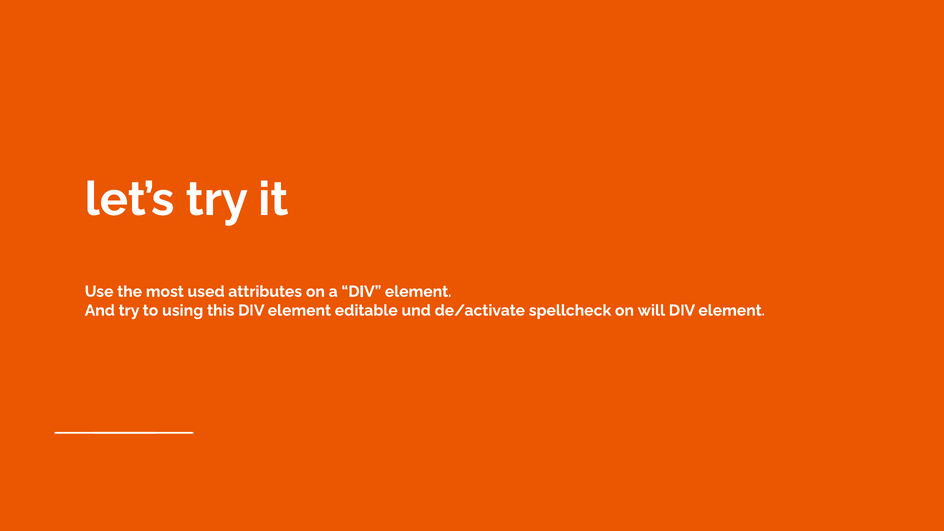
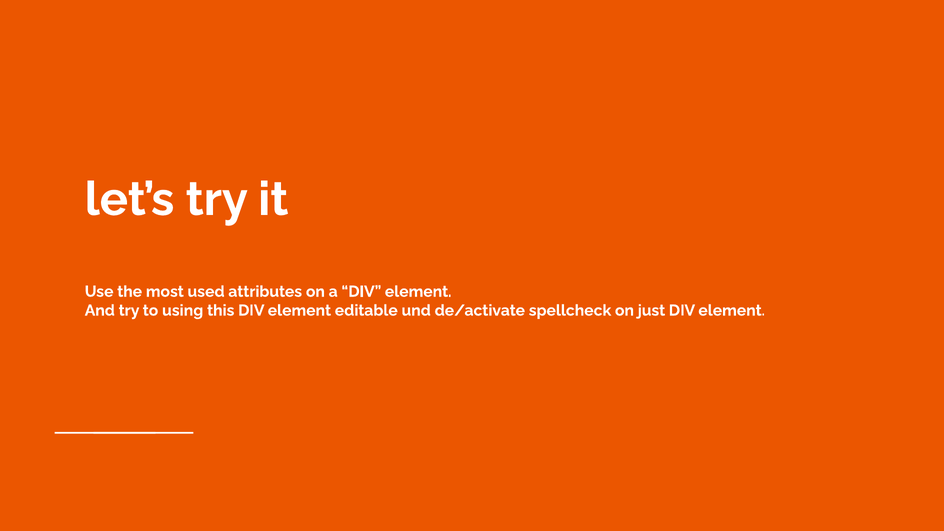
will: will -> just
